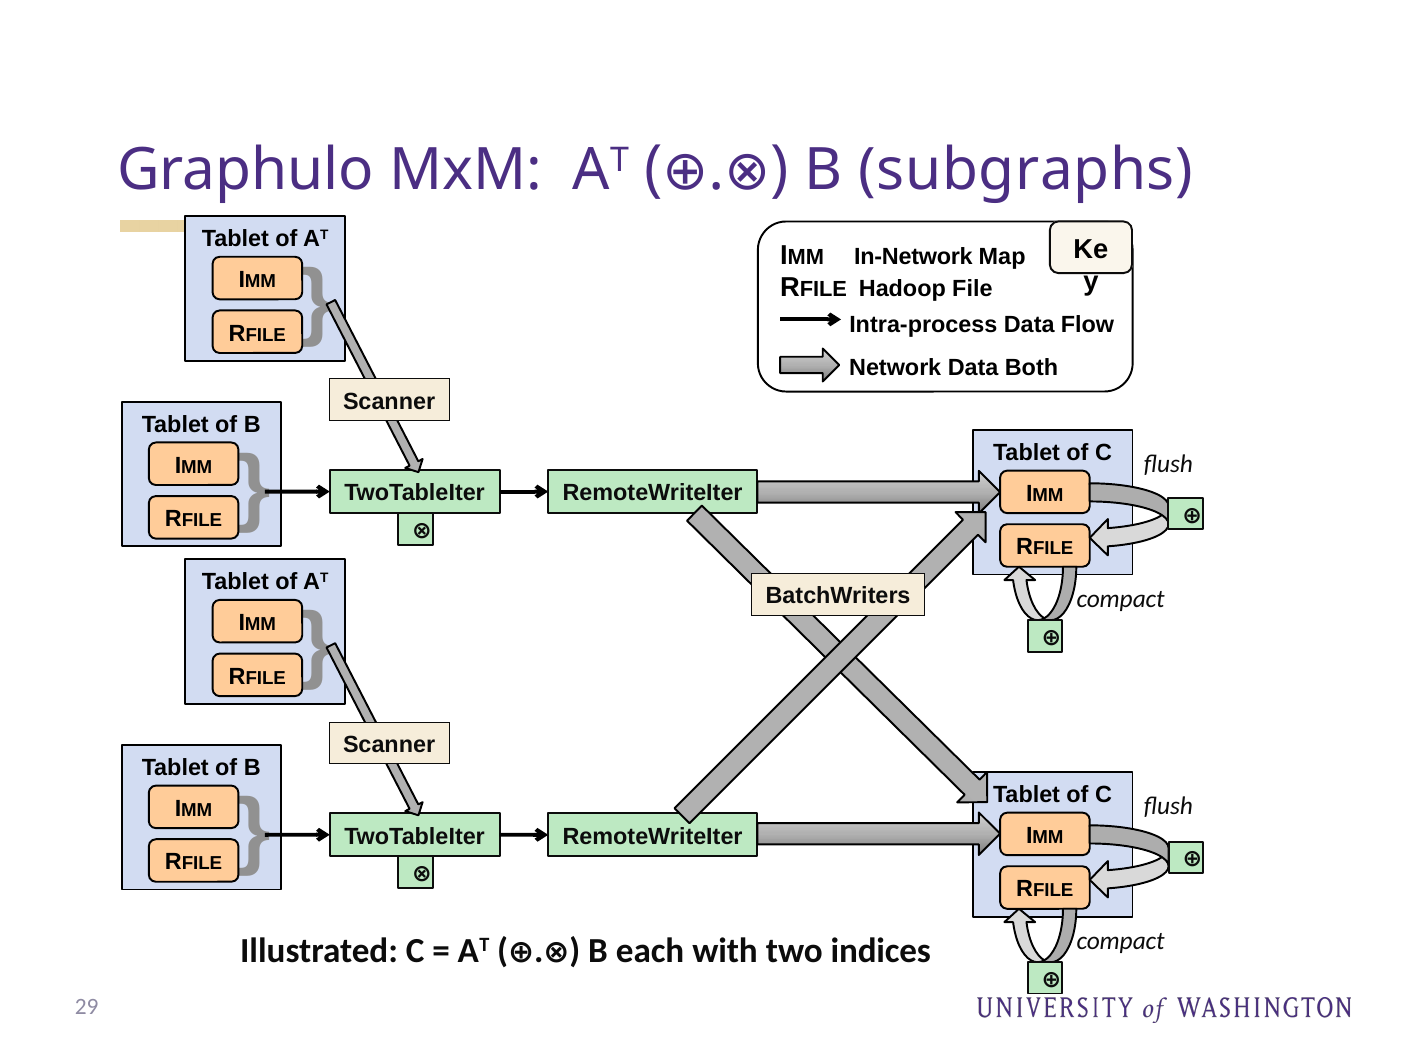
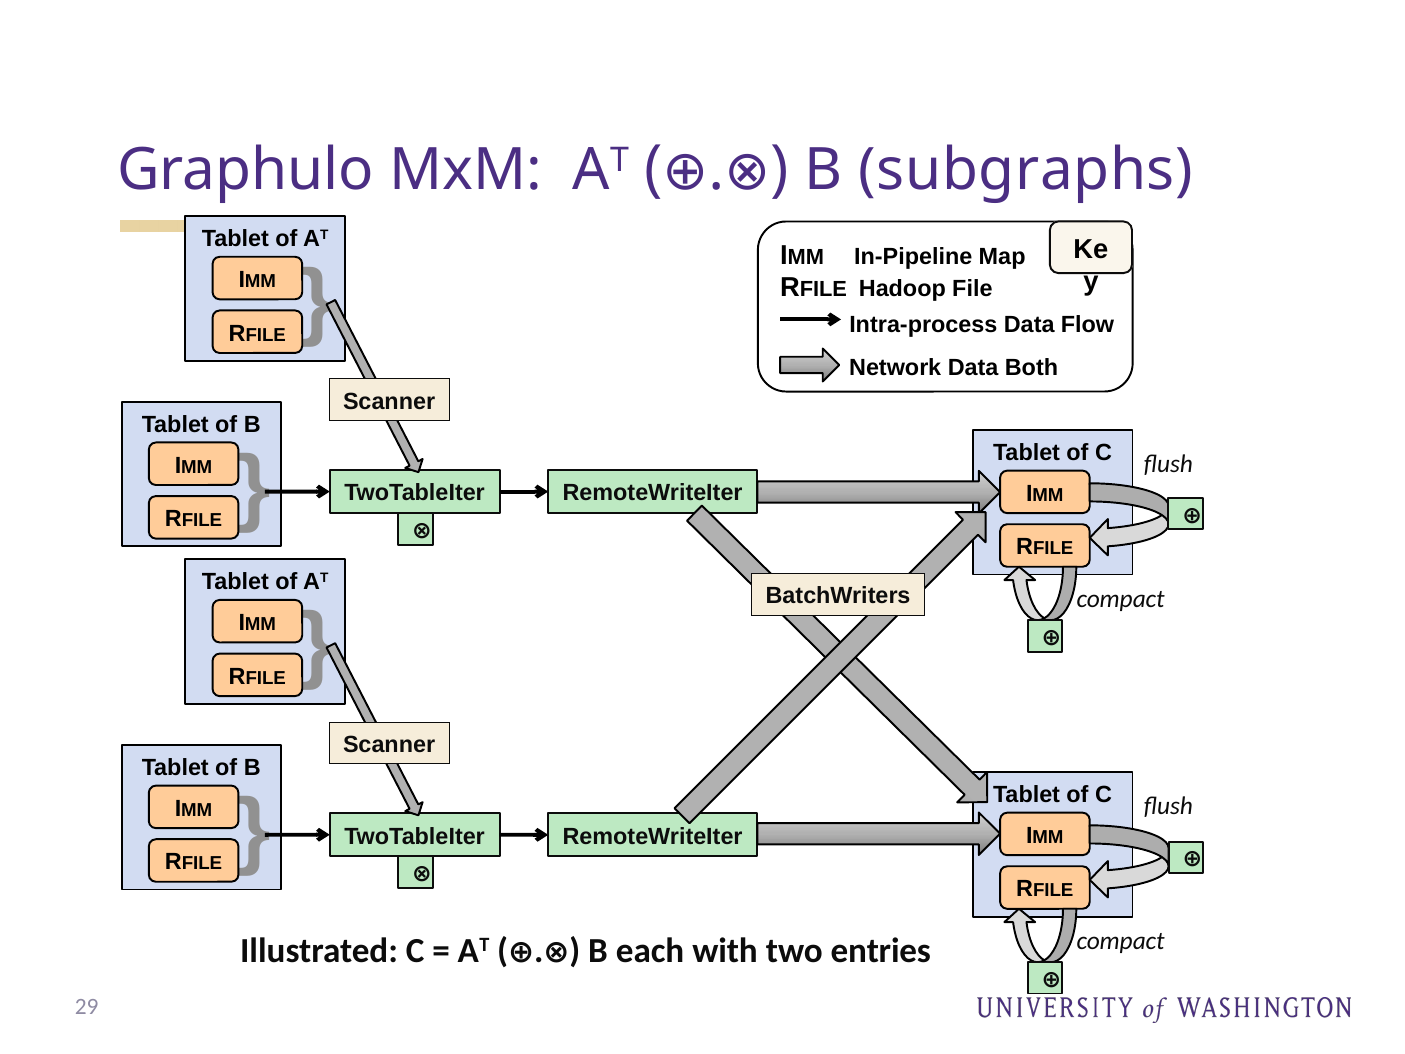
In-Network: In-Network -> In-Pipeline
indices: indices -> entries
